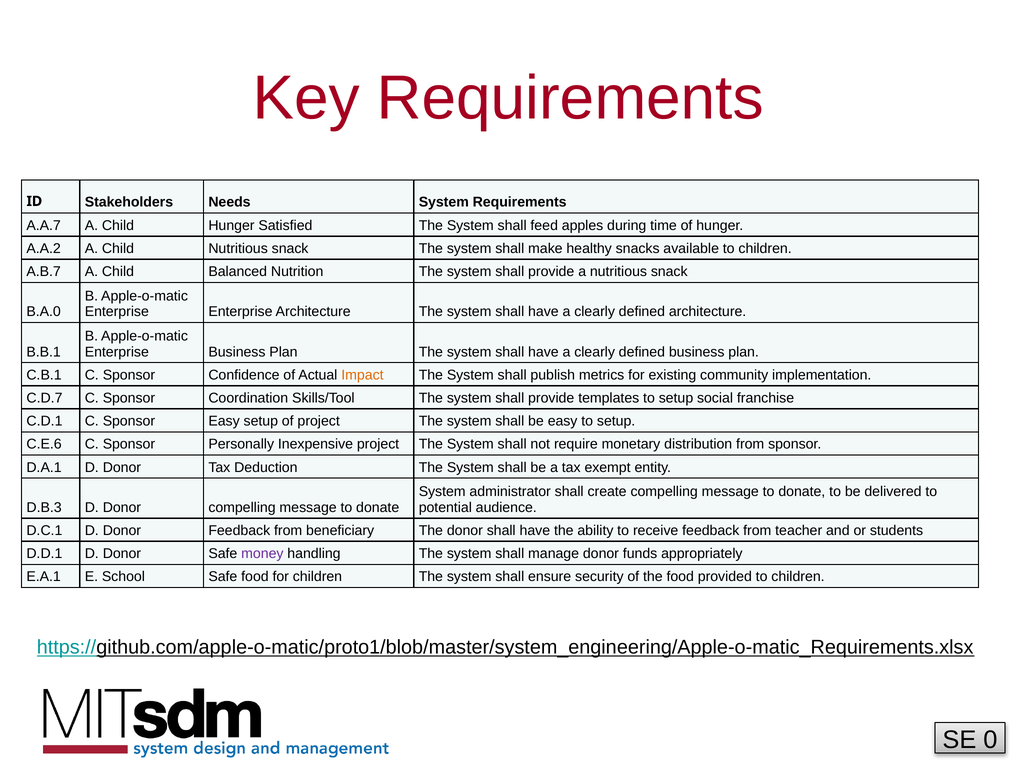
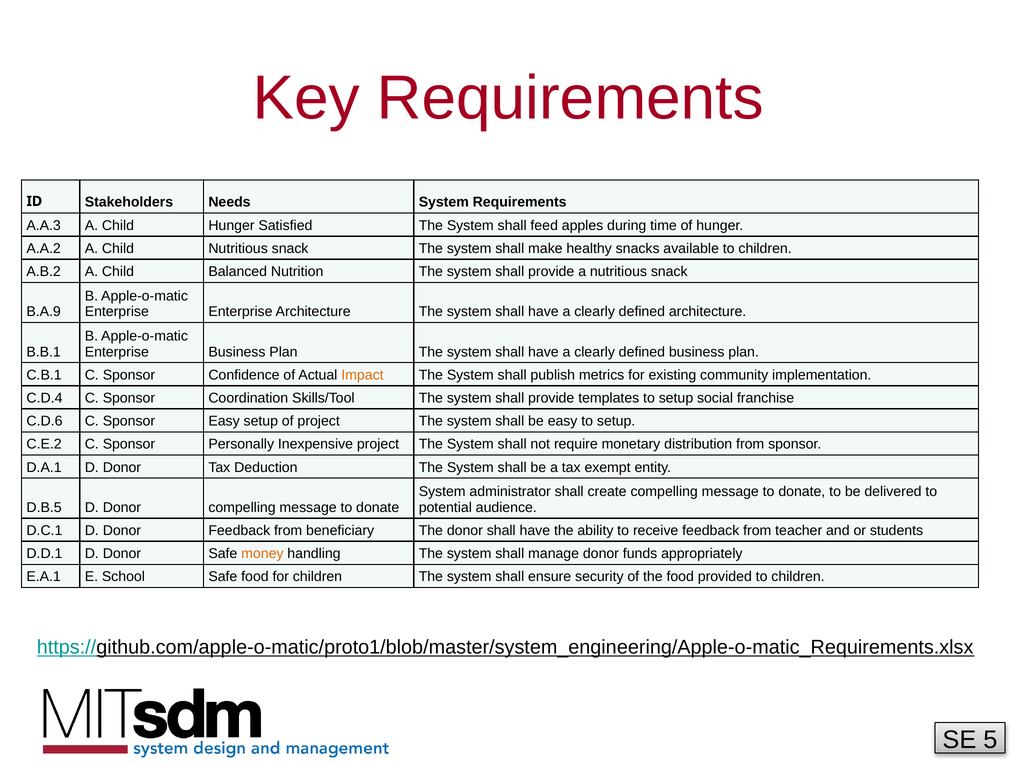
A.A.7: A.A.7 -> A.A.3
A.B.7: A.B.7 -> A.B.2
B.A.0: B.A.0 -> B.A.9
C.D.7: C.D.7 -> C.D.4
C.D.1: C.D.1 -> C.D.6
C.E.6: C.E.6 -> C.E.2
D.B.3: D.B.3 -> D.B.5
money colour: purple -> orange
0: 0 -> 5
